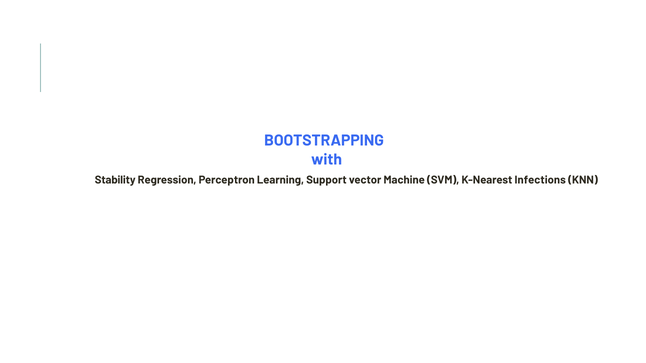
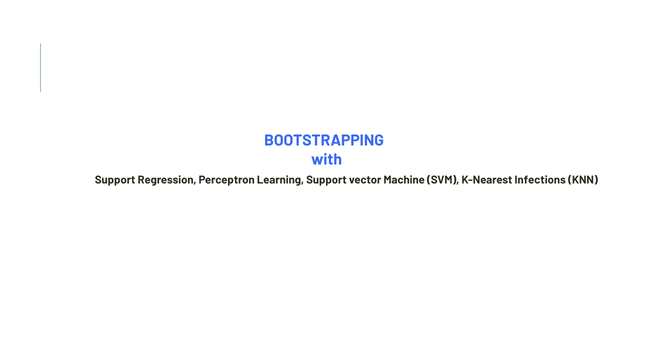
Stability at (115, 180): Stability -> Support
